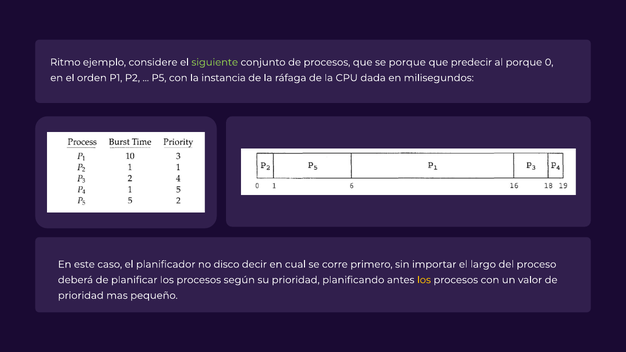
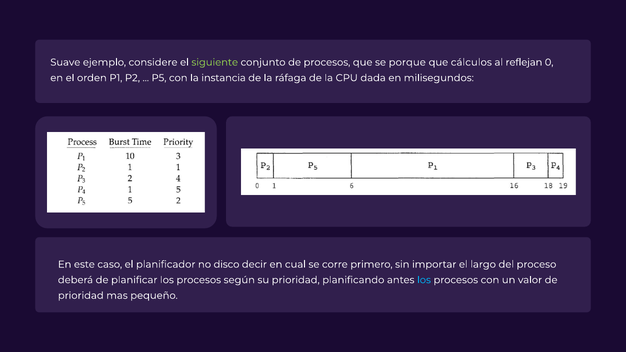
Ritmo: Ritmo -> Suave
predecir: predecir -> cálculos
al porque: porque -> reflejan
los at (424, 280) colour: yellow -> light blue
